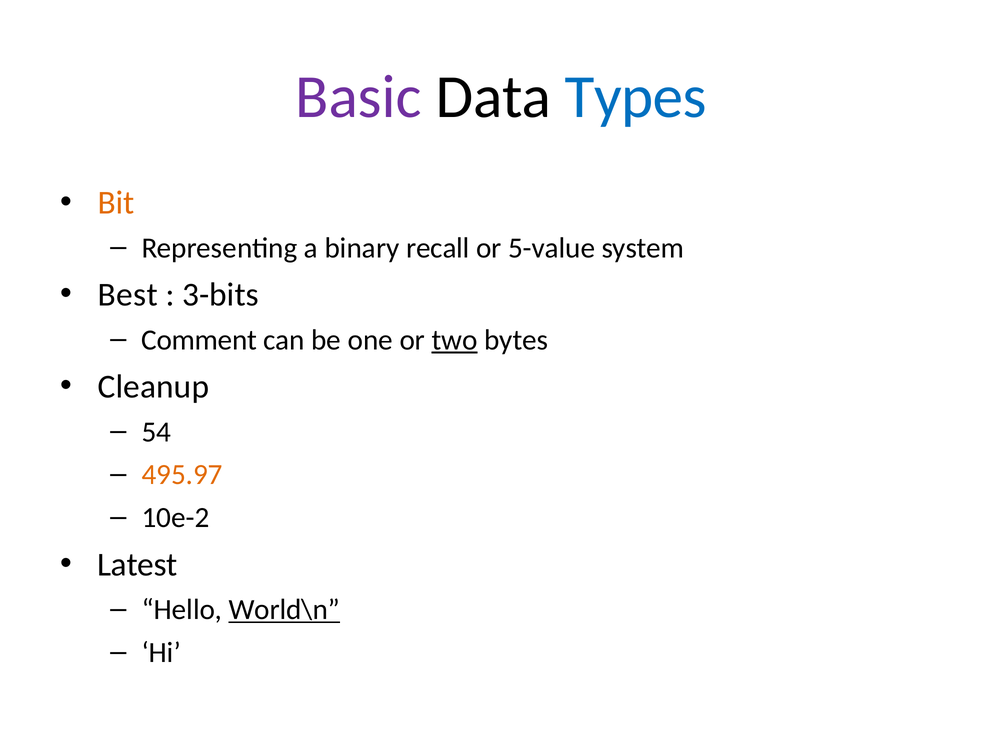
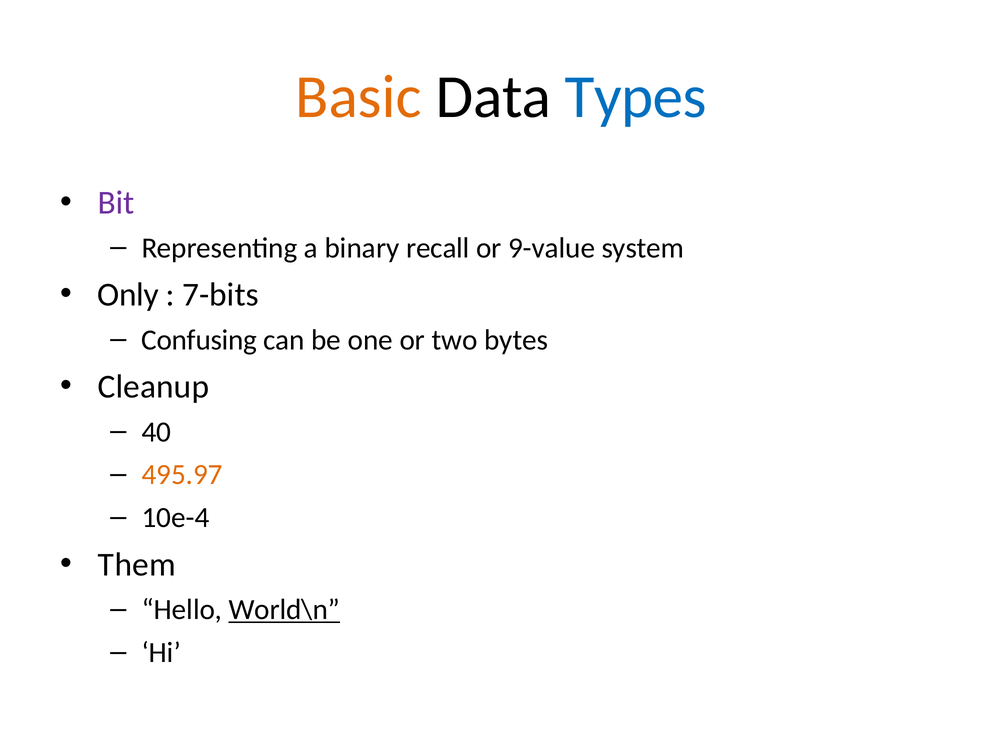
Basic colour: purple -> orange
Bit colour: orange -> purple
5-value: 5-value -> 9-value
Best: Best -> Only
3-bits: 3-bits -> 7-bits
Comment: Comment -> Confusing
two underline: present -> none
54: 54 -> 40
10e-2: 10e-2 -> 10e-4
Latest: Latest -> Them
